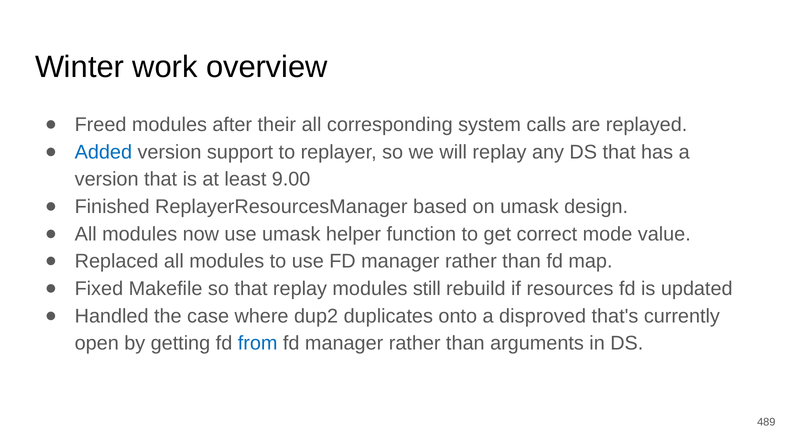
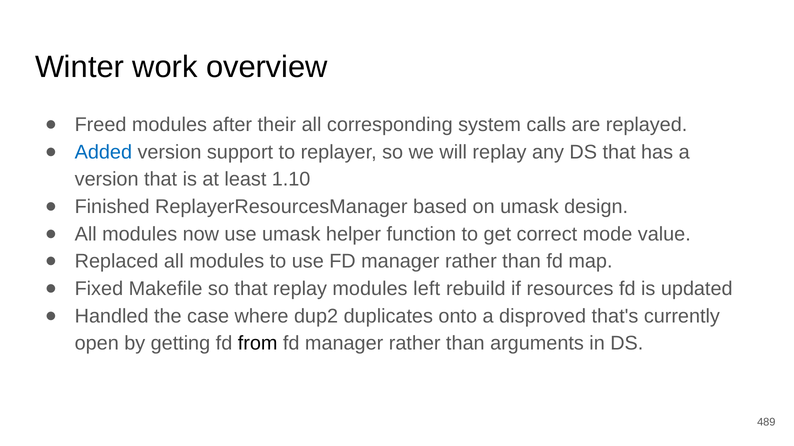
9.00: 9.00 -> 1.10
still: still -> left
from colour: blue -> black
